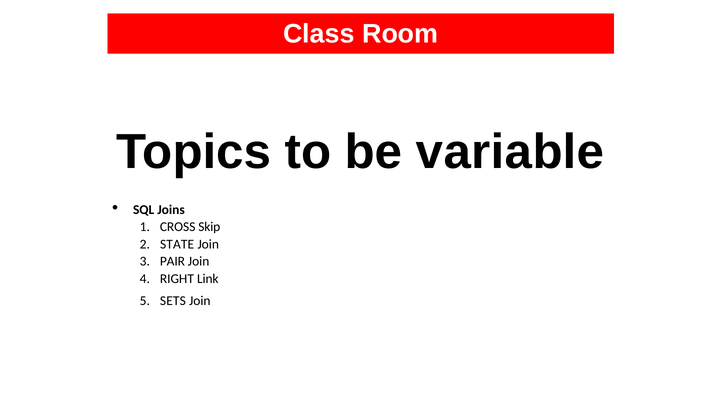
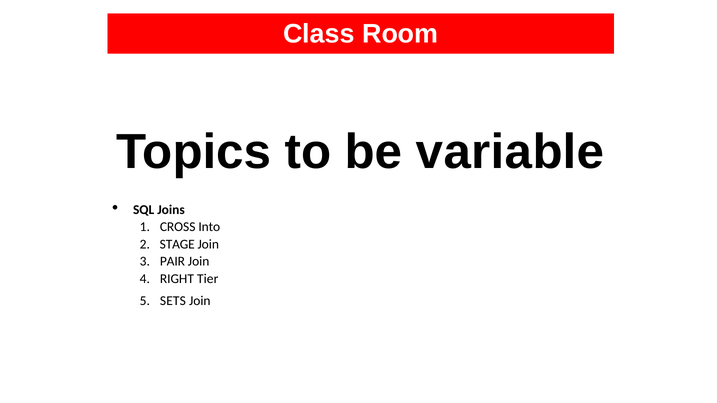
Skip: Skip -> Into
STATE: STATE -> STAGE
Link: Link -> Tier
